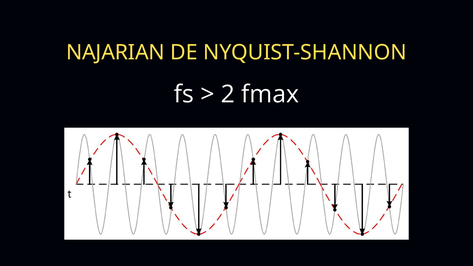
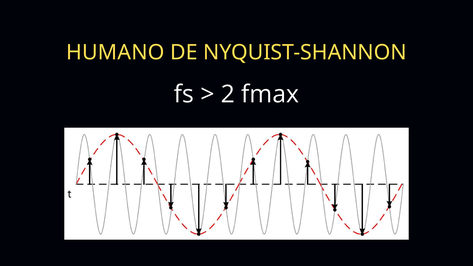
NAJARIAN: NAJARIAN -> HUMANO
